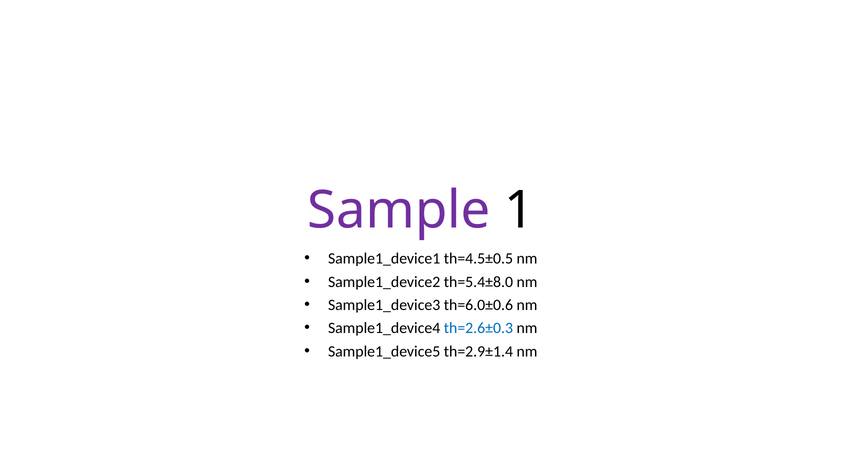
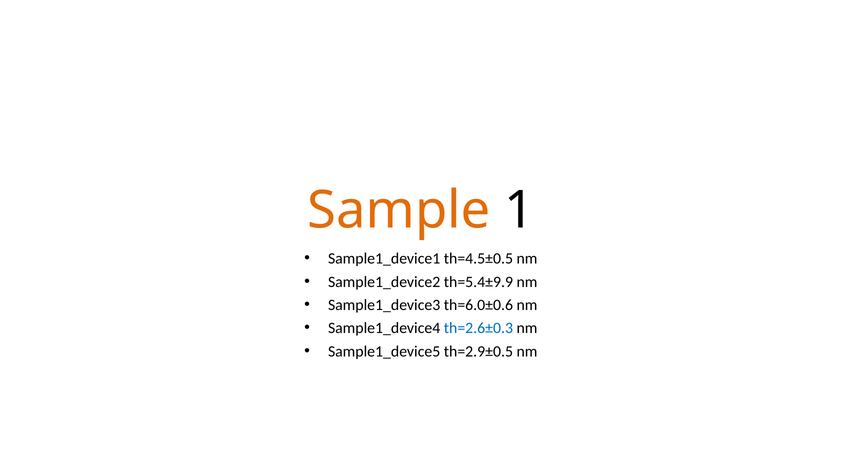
Sample colour: purple -> orange
th=5.4±8.0: th=5.4±8.0 -> th=5.4±9.9
th=2.9±1.4: th=2.9±1.4 -> th=2.9±0.5
